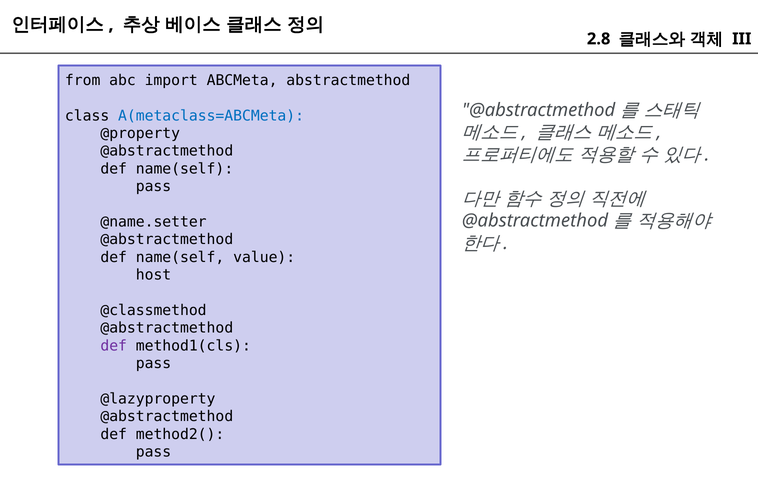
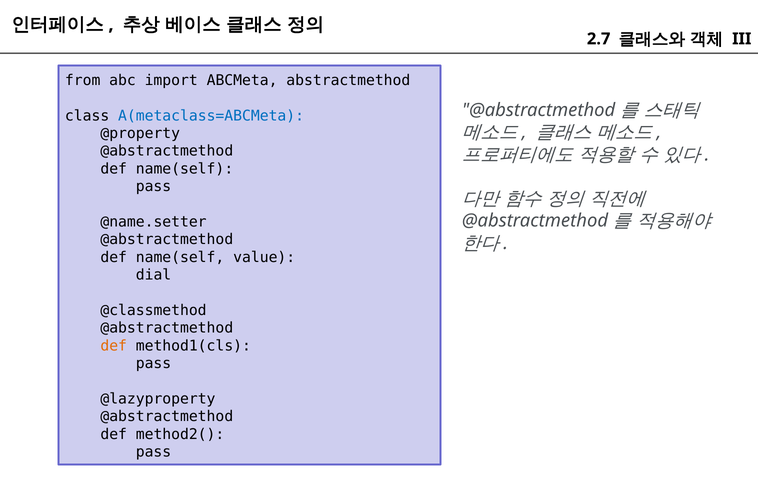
2.8: 2.8 -> 2.7
host: host -> dial
def at (114, 346) colour: purple -> orange
